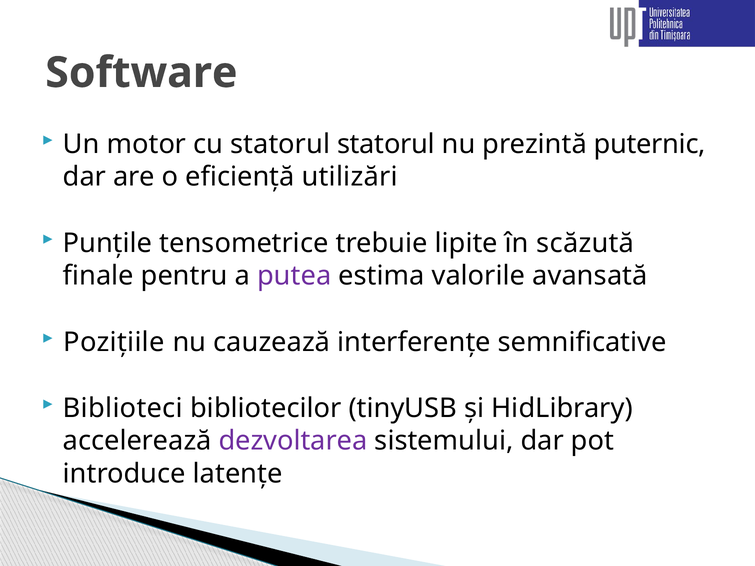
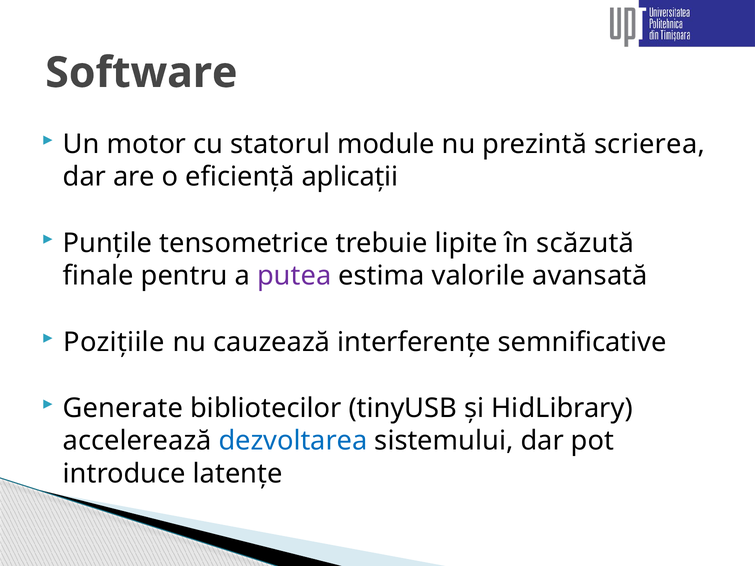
statorul statorul: statorul -> module
puternic: puternic -> scrierea
utilizări: utilizări -> aplicații
Biblioteci: Biblioteci -> Generate
dezvoltarea colour: purple -> blue
